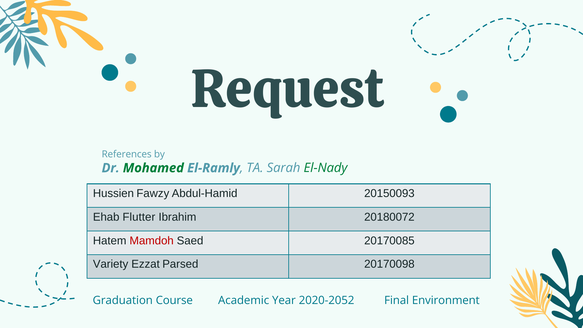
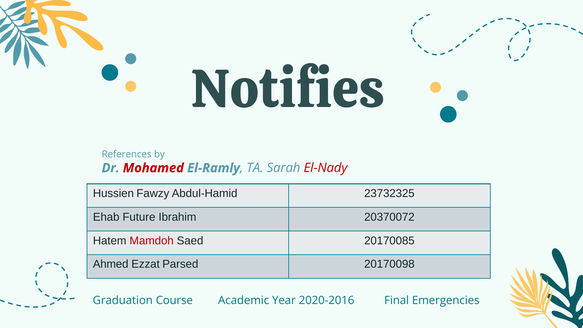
Request: Request -> Notifies
Mohamed colour: green -> red
El-Nady colour: green -> red
20150093: 20150093 -> 23732325
Flutter: Flutter -> Future
20180072: 20180072 -> 20370072
Variety: Variety -> Ahmed
2020-2052: 2020-2052 -> 2020-2016
Environment: Environment -> Emergencies
